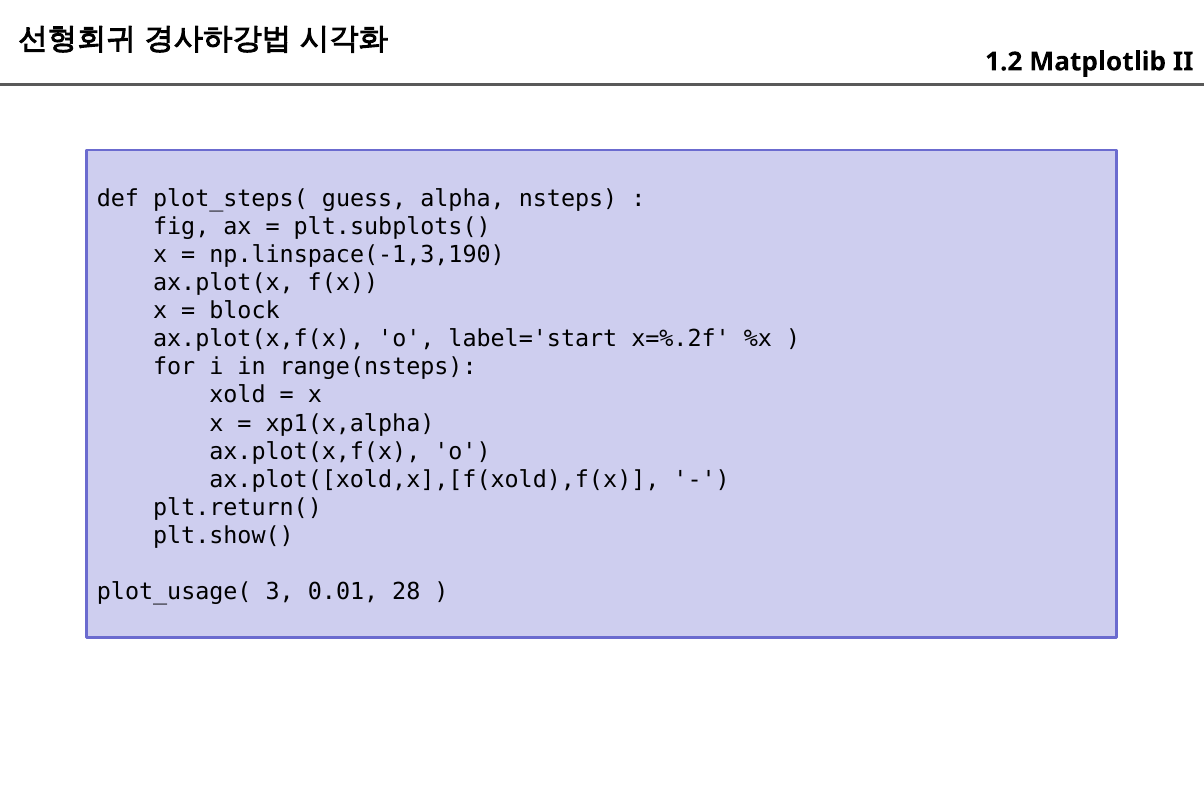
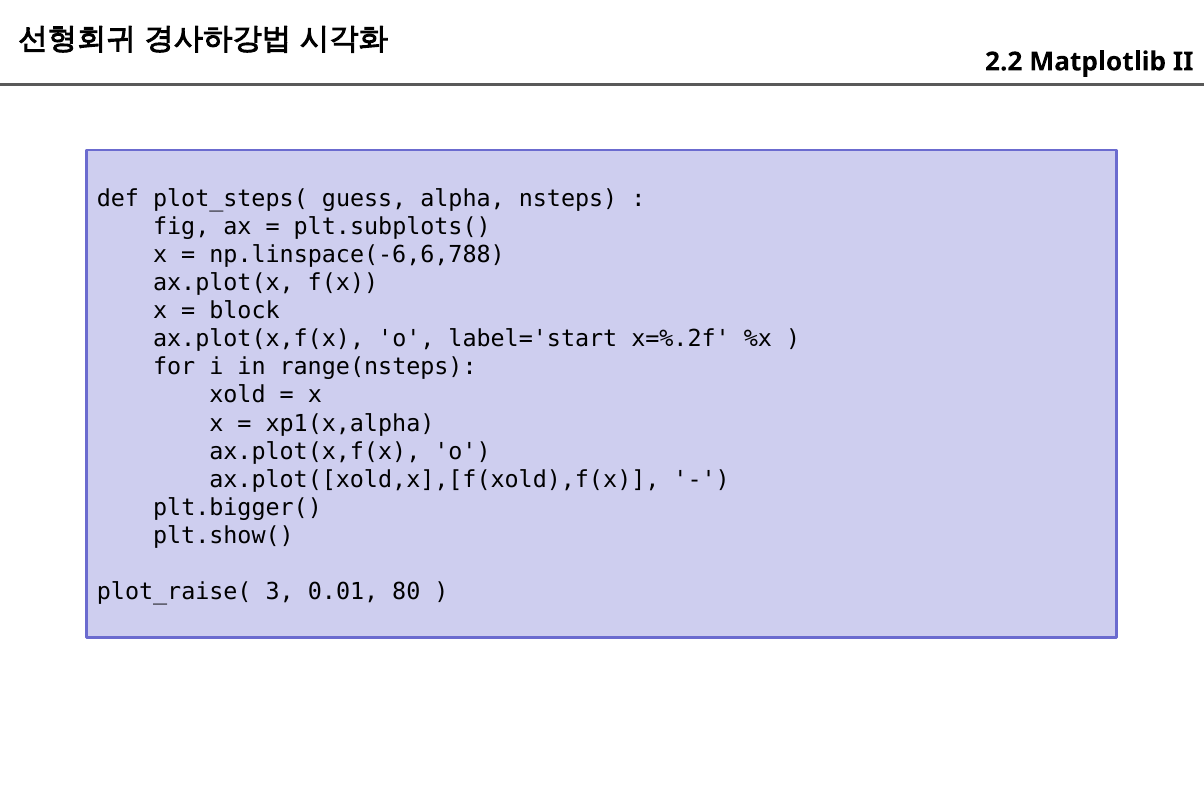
1.2: 1.2 -> 2.2
np.linspace(-1,3,190: np.linspace(-1,3,190 -> np.linspace(-6,6,788
plt.return(: plt.return( -> plt.bigger(
plot_usage(: plot_usage( -> plot_raise(
28: 28 -> 80
